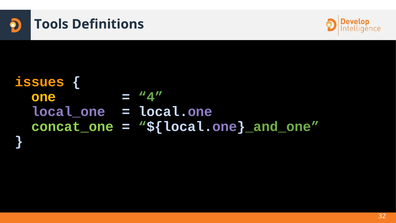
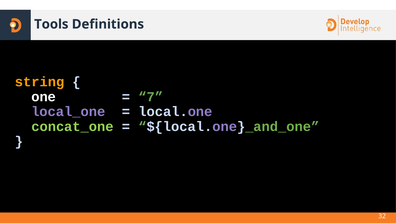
issues: issues -> string
one colour: yellow -> white
4: 4 -> 7
